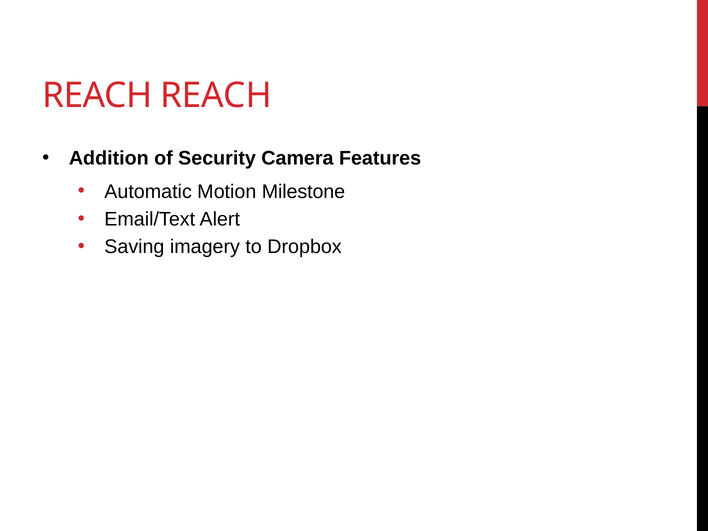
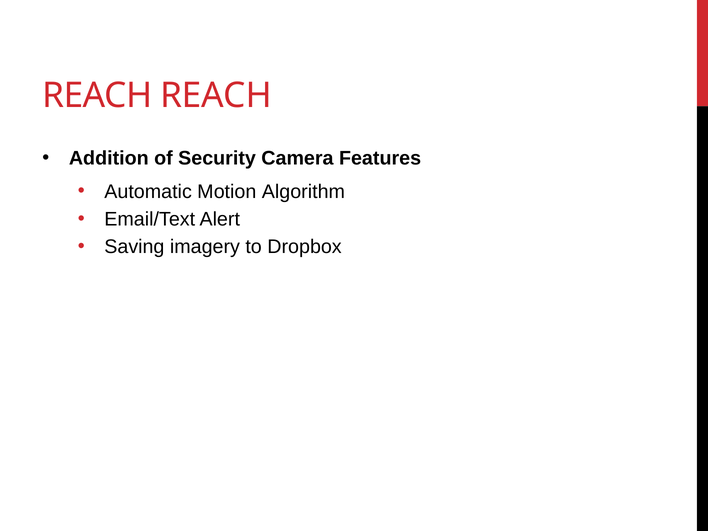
Milestone: Milestone -> Algorithm
